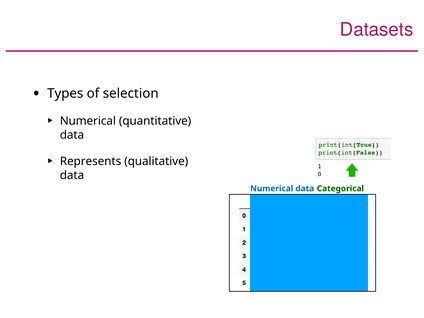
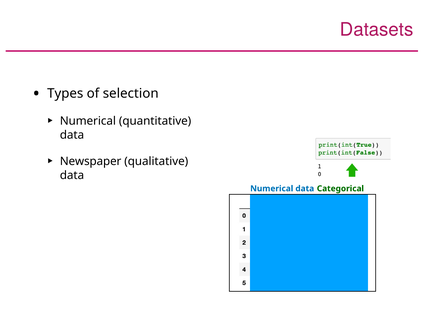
Represents: Represents -> Newspaper
